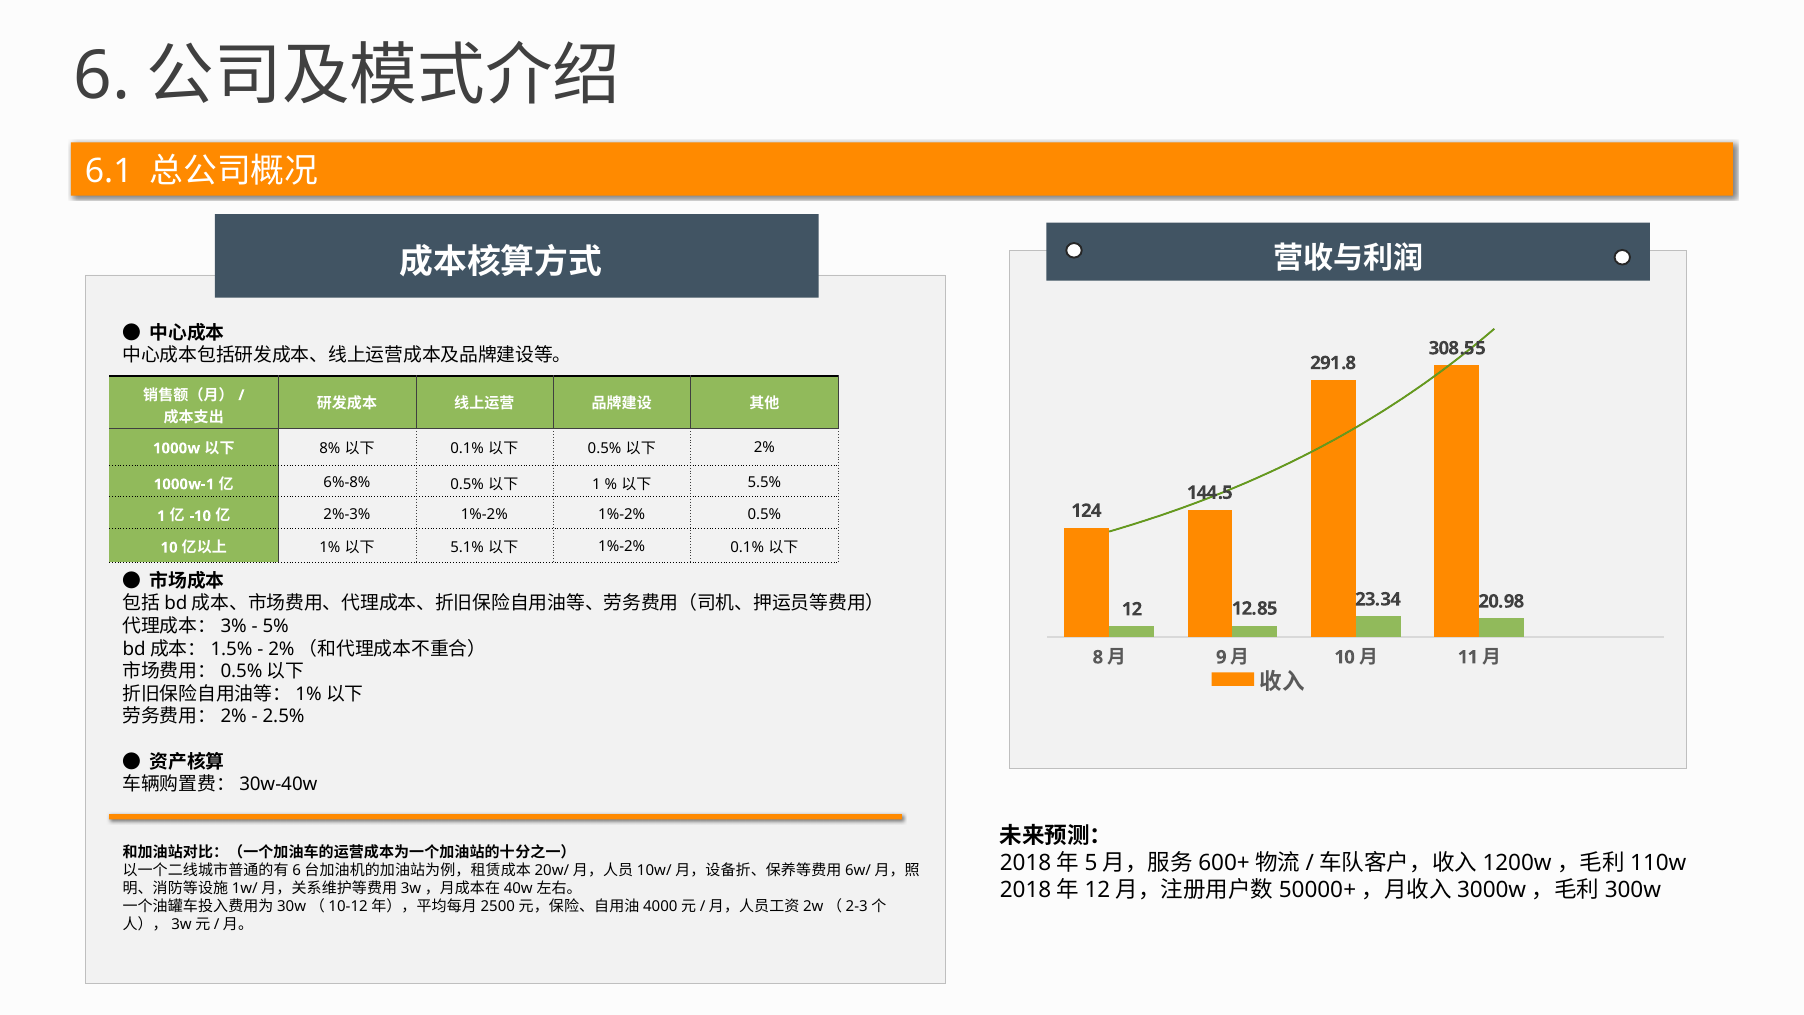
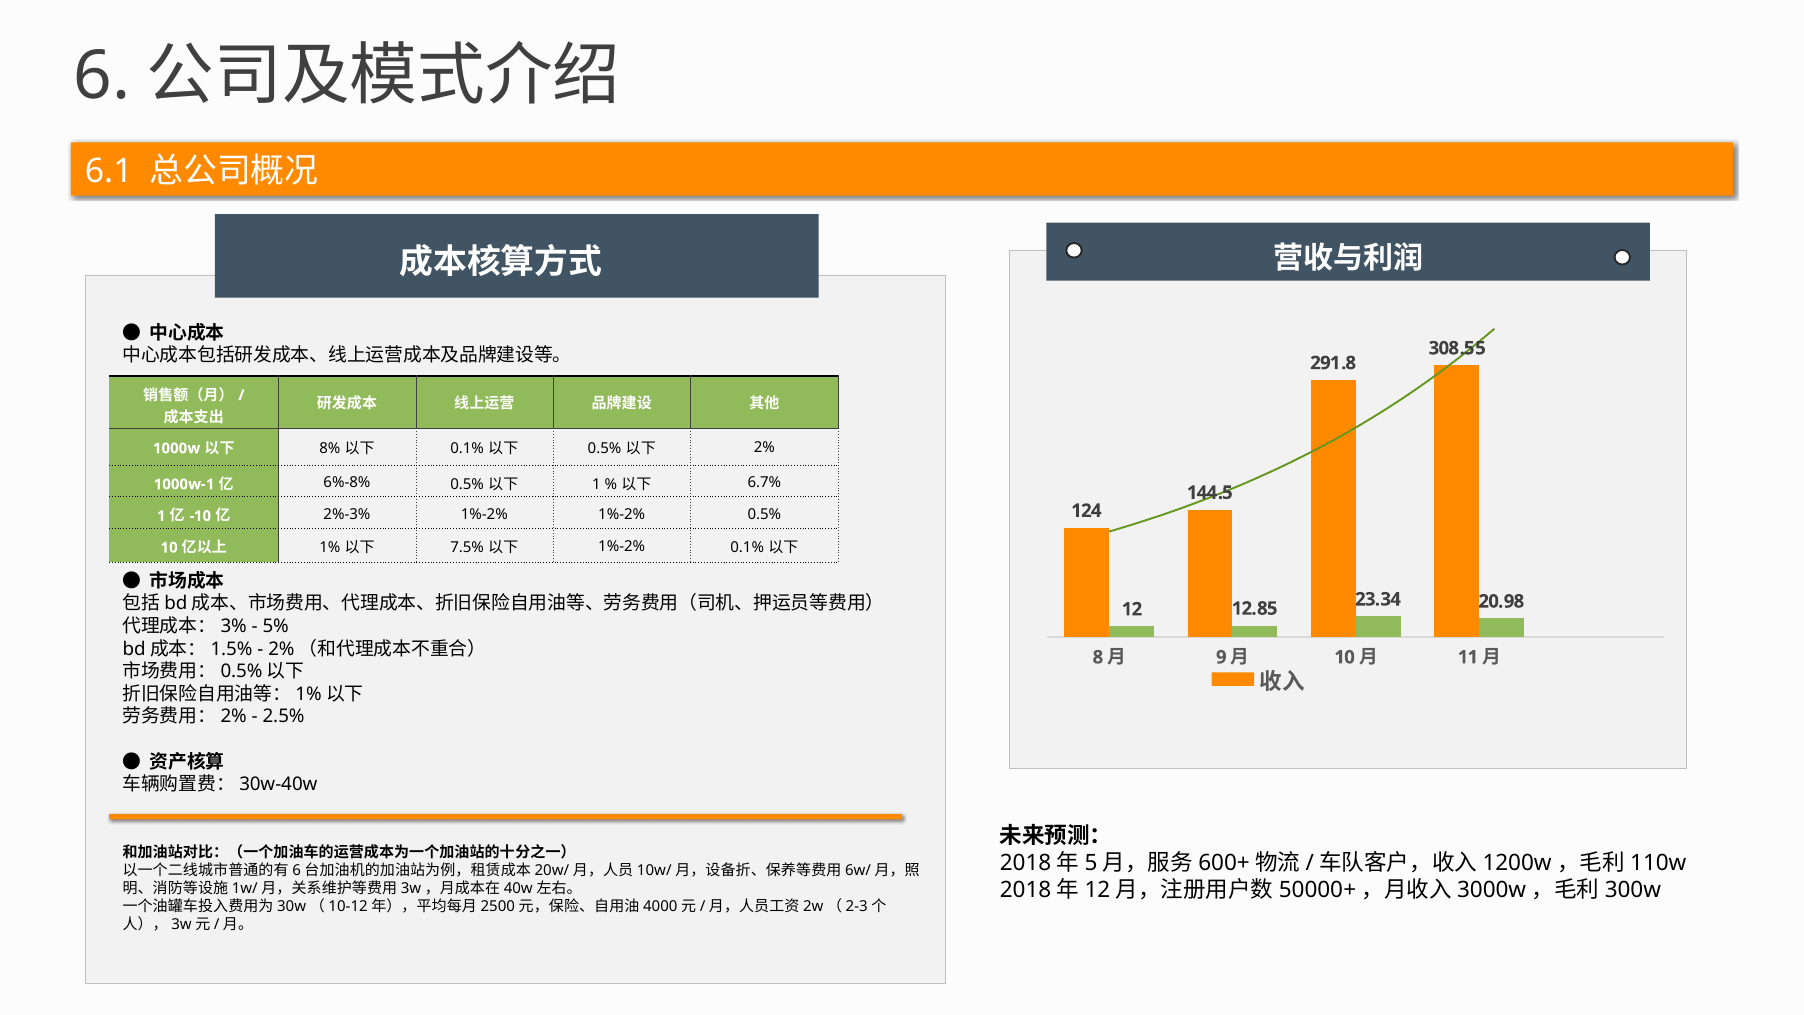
5.5%: 5.5% -> 6.7%
5.1%: 5.1% -> 7.5%
